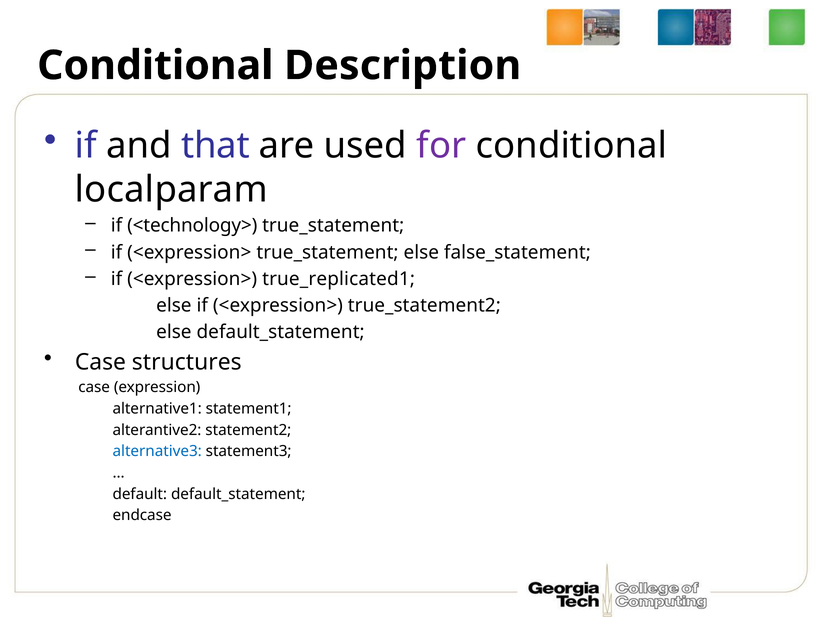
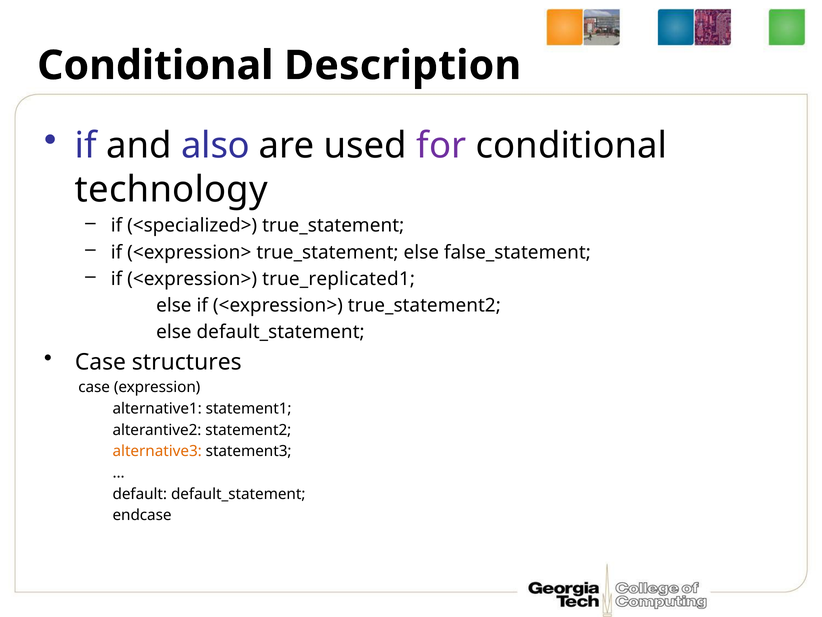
that: that -> also
localparam: localparam -> technology
<technology>: <technology> -> <specialized>
alternative3 colour: blue -> orange
